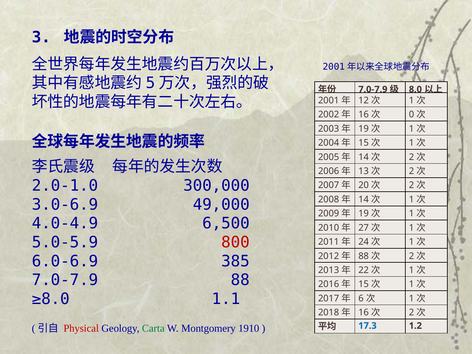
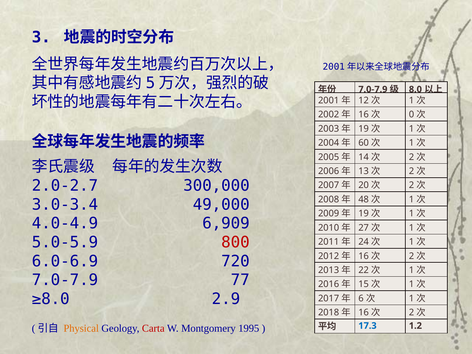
15 at (364, 143): 15 -> 60
2.0-1.0: 2.0-1.0 -> 2.0-2.7
14 at (364, 199): 14 -> 48
3.0-6.9: 3.0-6.9 -> 3.0-3.4
6,500: 6,500 -> 6,909
88 at (364, 256): 88 -> 16
385: 385 -> 720
7.0-7.9 88: 88 -> 77
1.1: 1.1 -> 2.9
Physical colour: red -> orange
Carta colour: green -> red
1910: 1910 -> 1995
